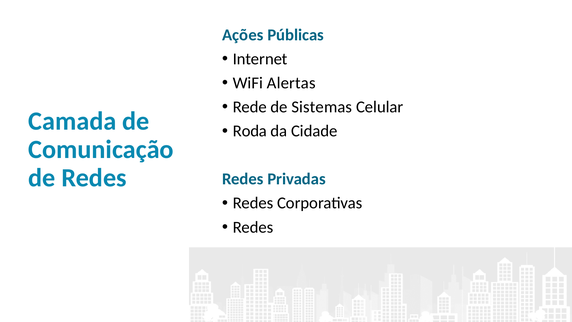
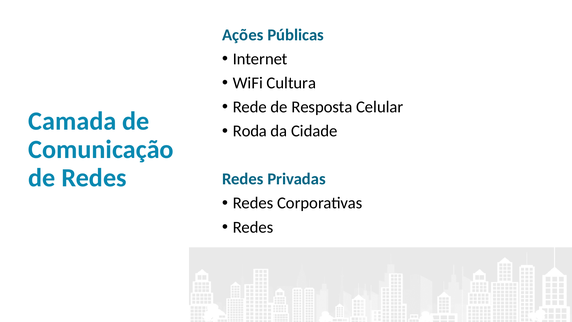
Alertas: Alertas -> Cultura
Sistemas: Sistemas -> Resposta
